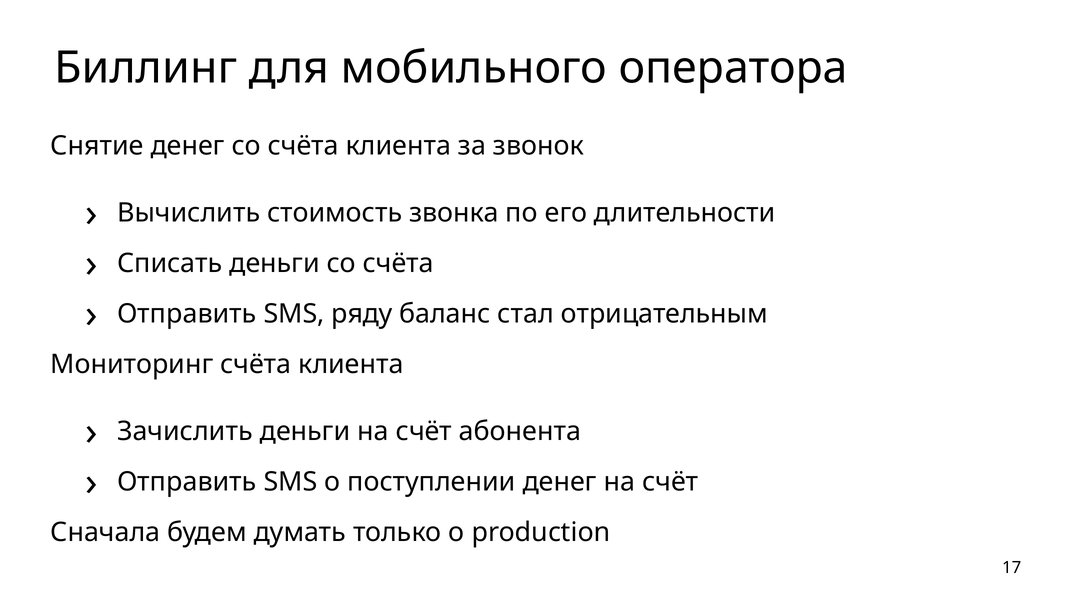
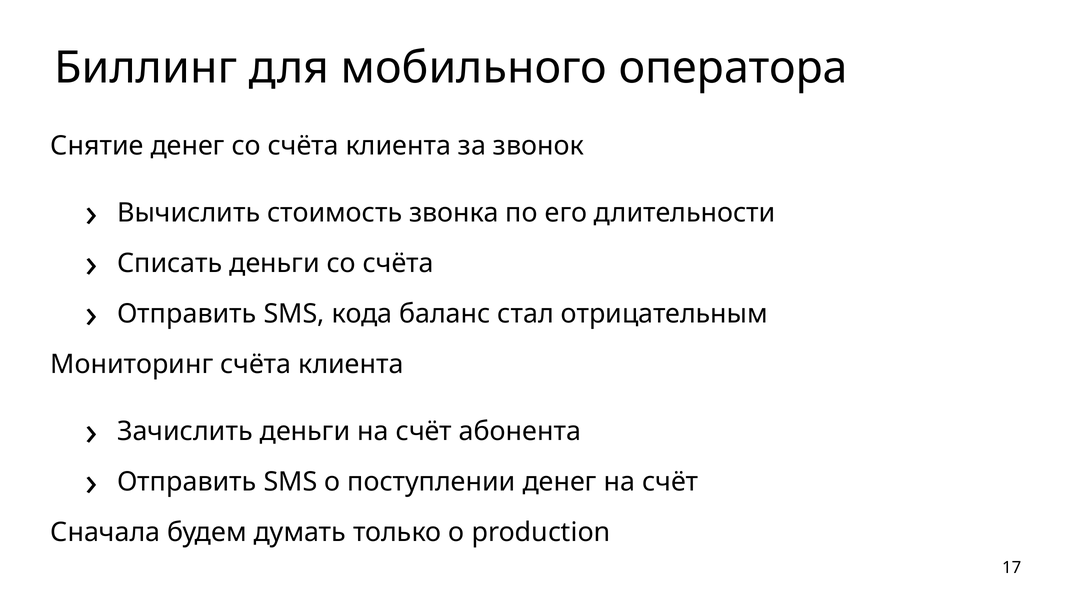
ряду: ряду -> кода
